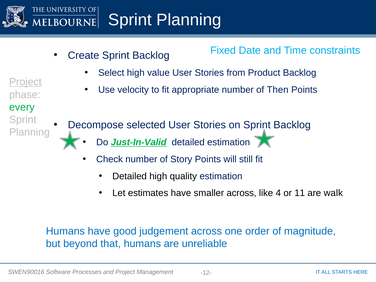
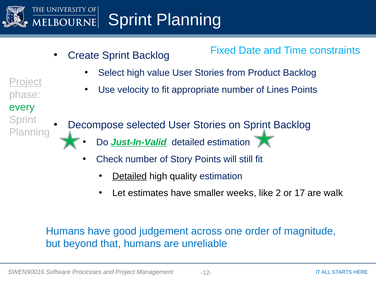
Then: Then -> Lines
Detailed at (130, 176) underline: none -> present
smaller across: across -> weeks
4: 4 -> 2
11: 11 -> 17
